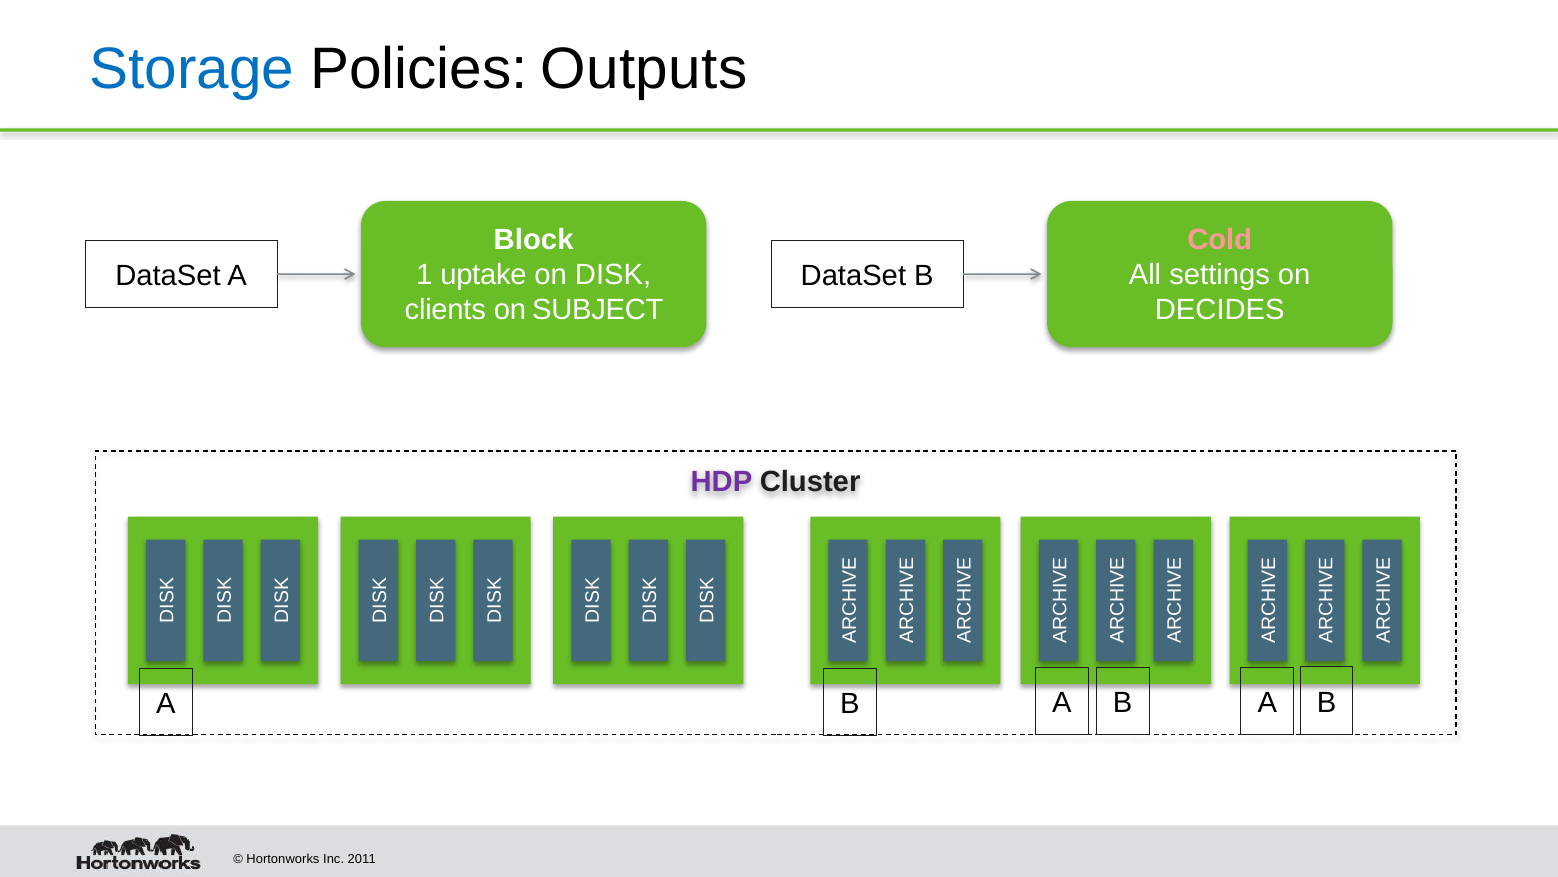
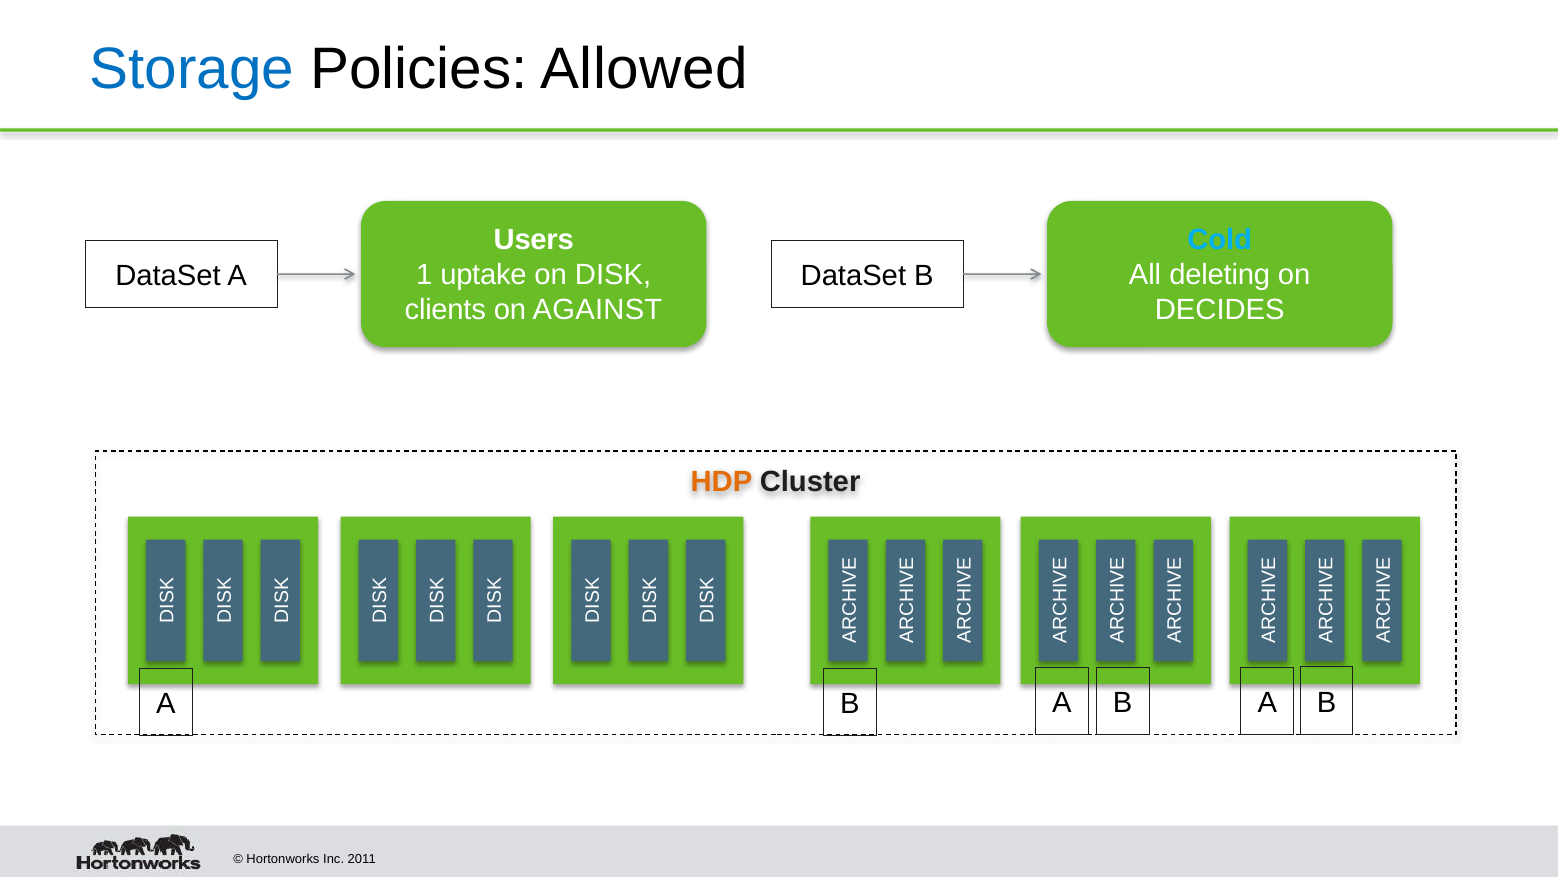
Outputs: Outputs -> Allowed
Block: Block -> Users
Cold colour: pink -> light blue
settings: settings -> deleting
SUBJECT: SUBJECT -> AGAINST
HDP colour: purple -> orange
